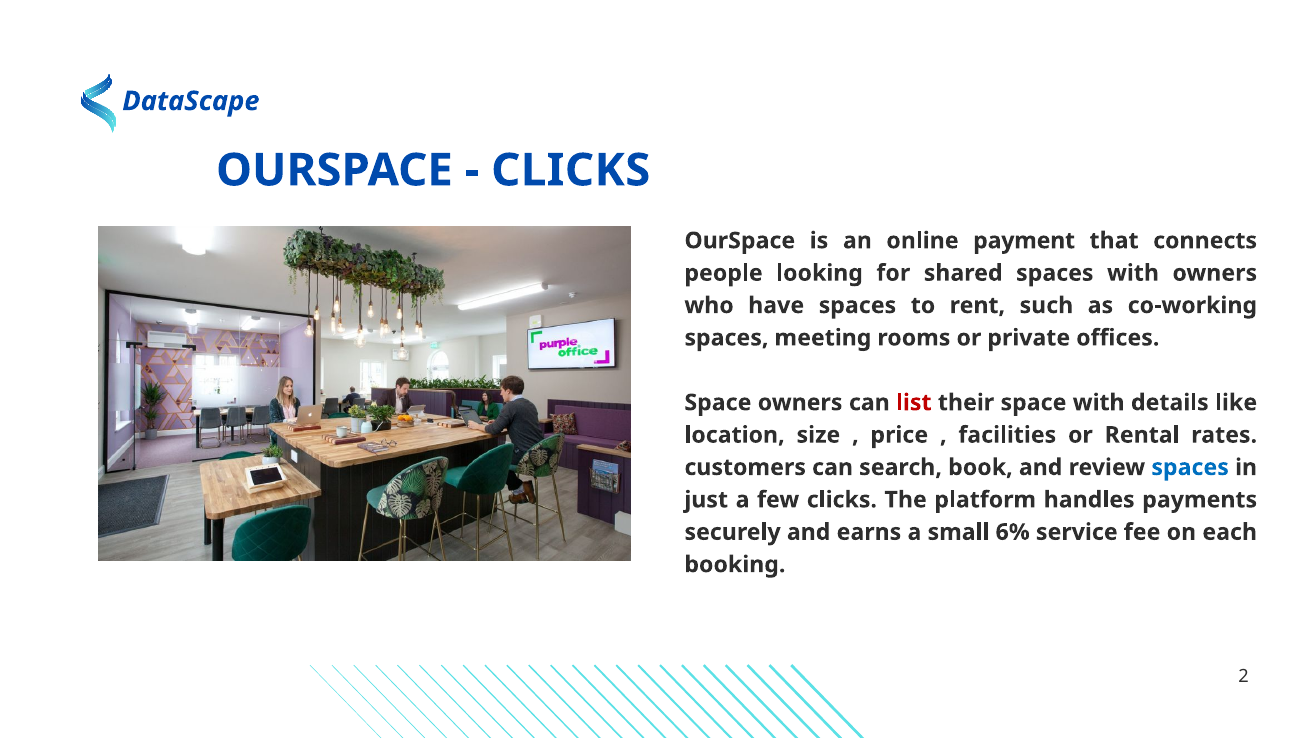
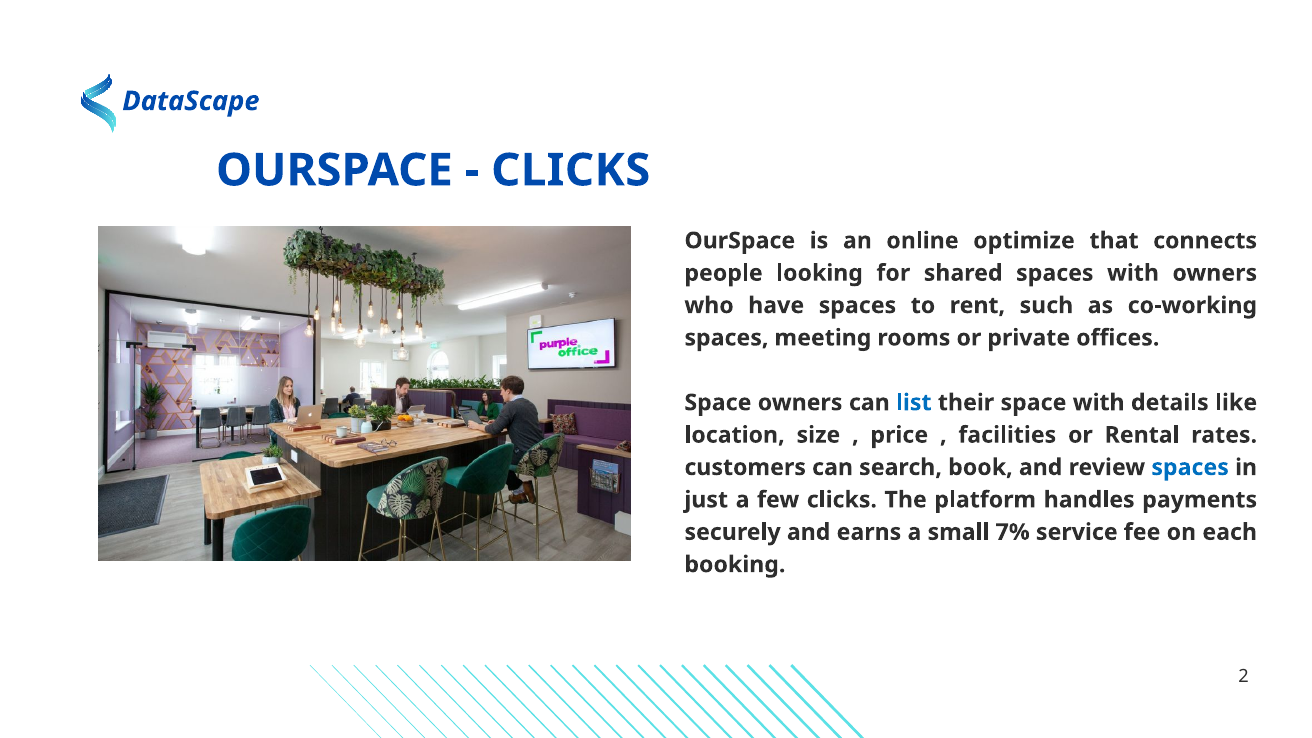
payment: payment -> optimize
list colour: red -> blue
6%: 6% -> 7%
